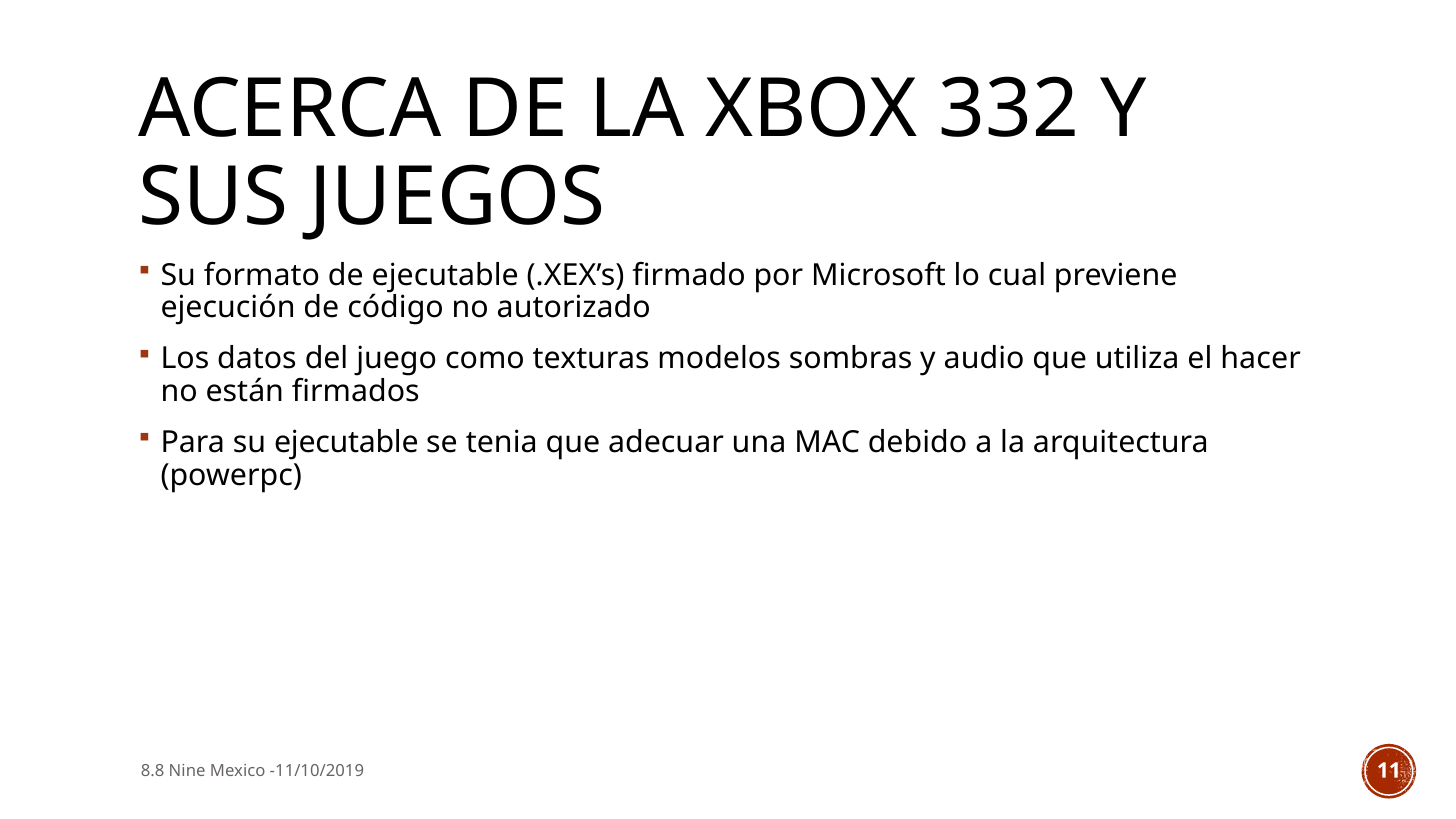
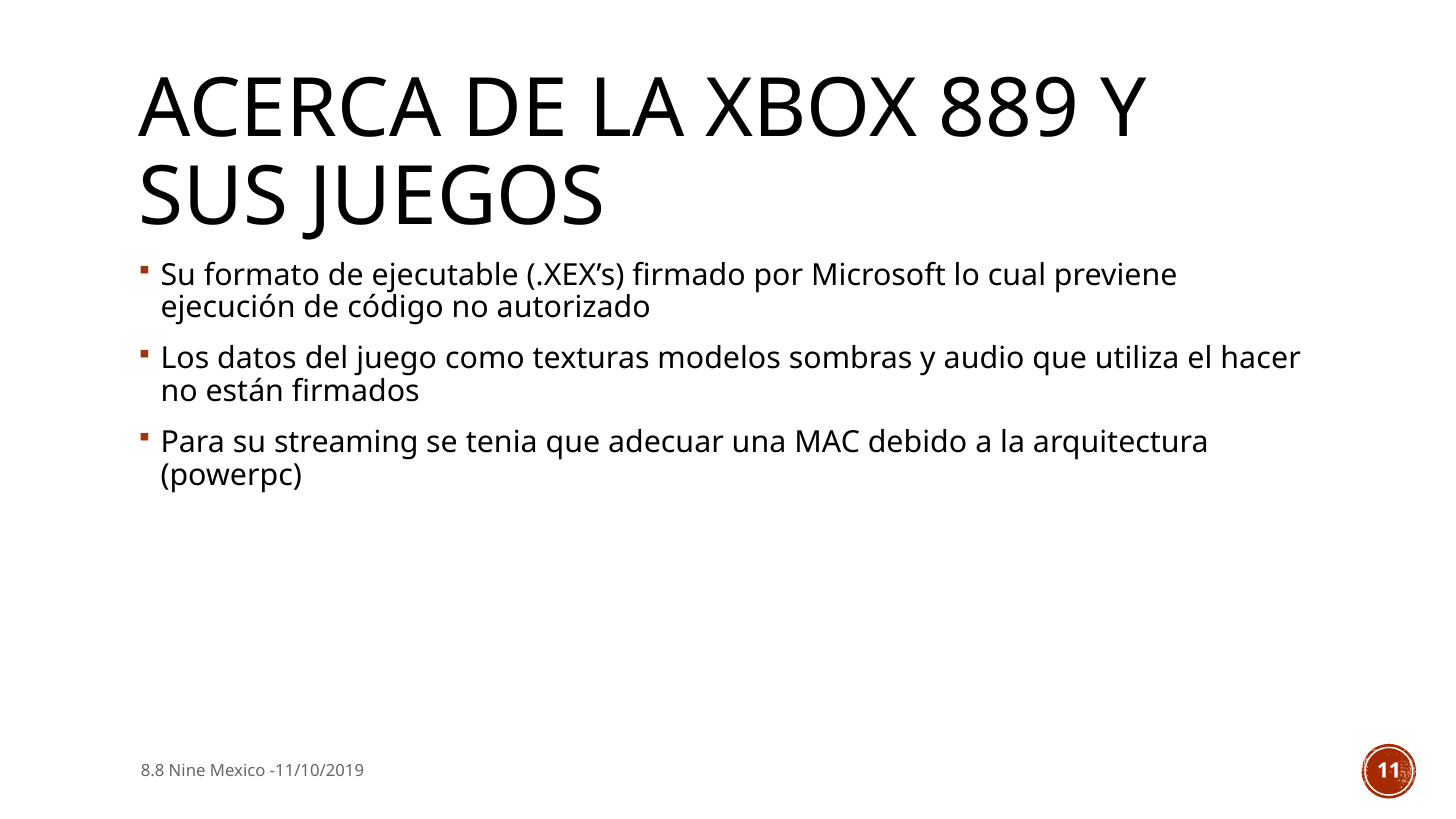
332: 332 -> 889
su ejecutable: ejecutable -> streaming
